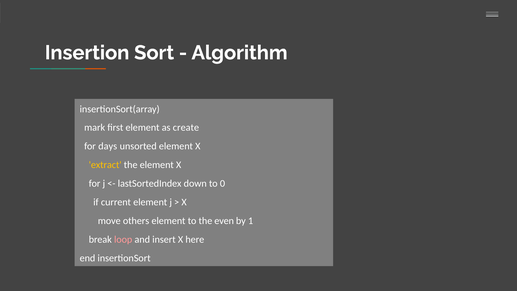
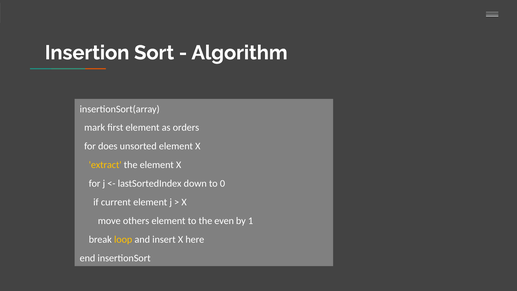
create: create -> orders
days: days -> does
loop colour: pink -> yellow
